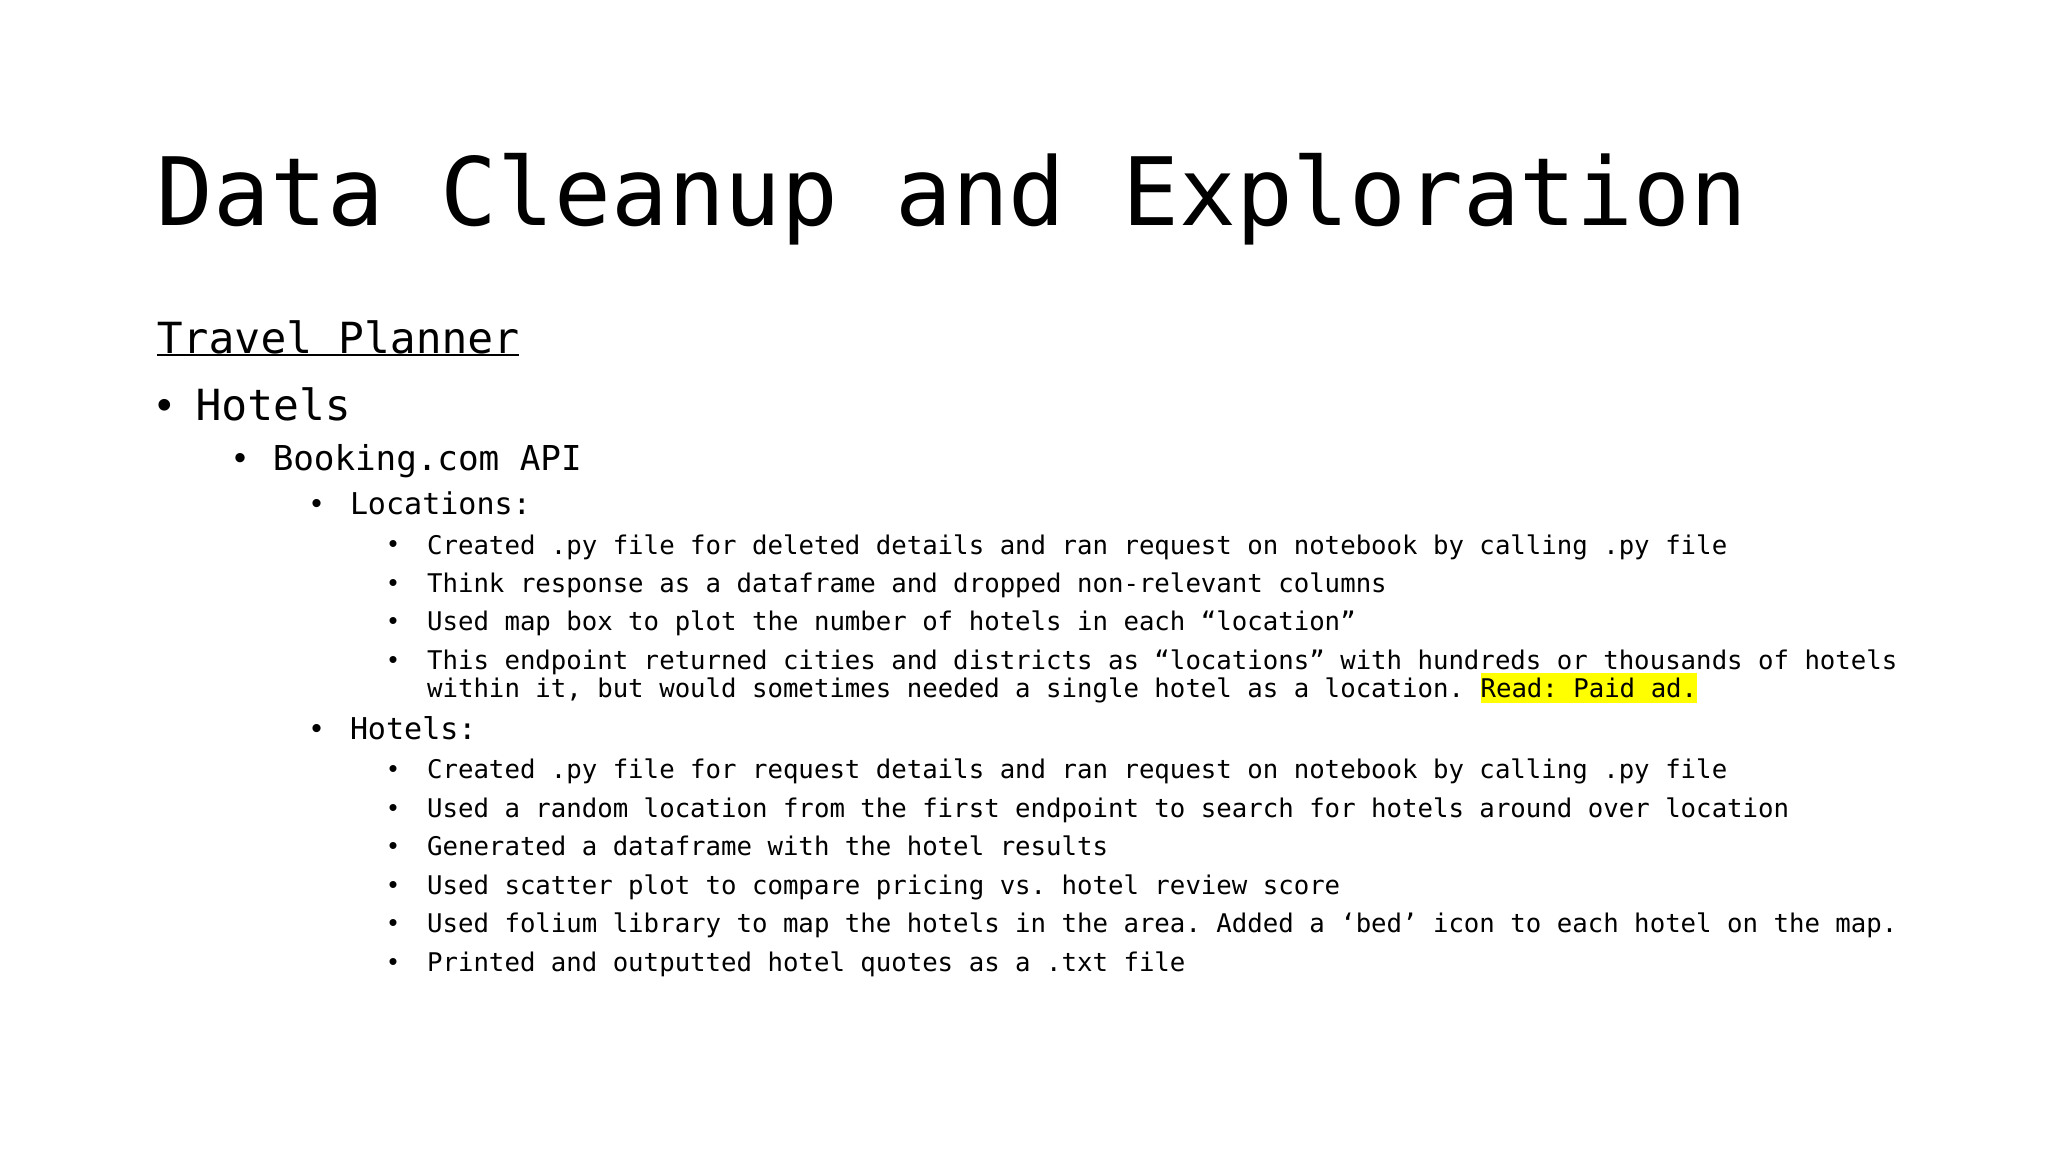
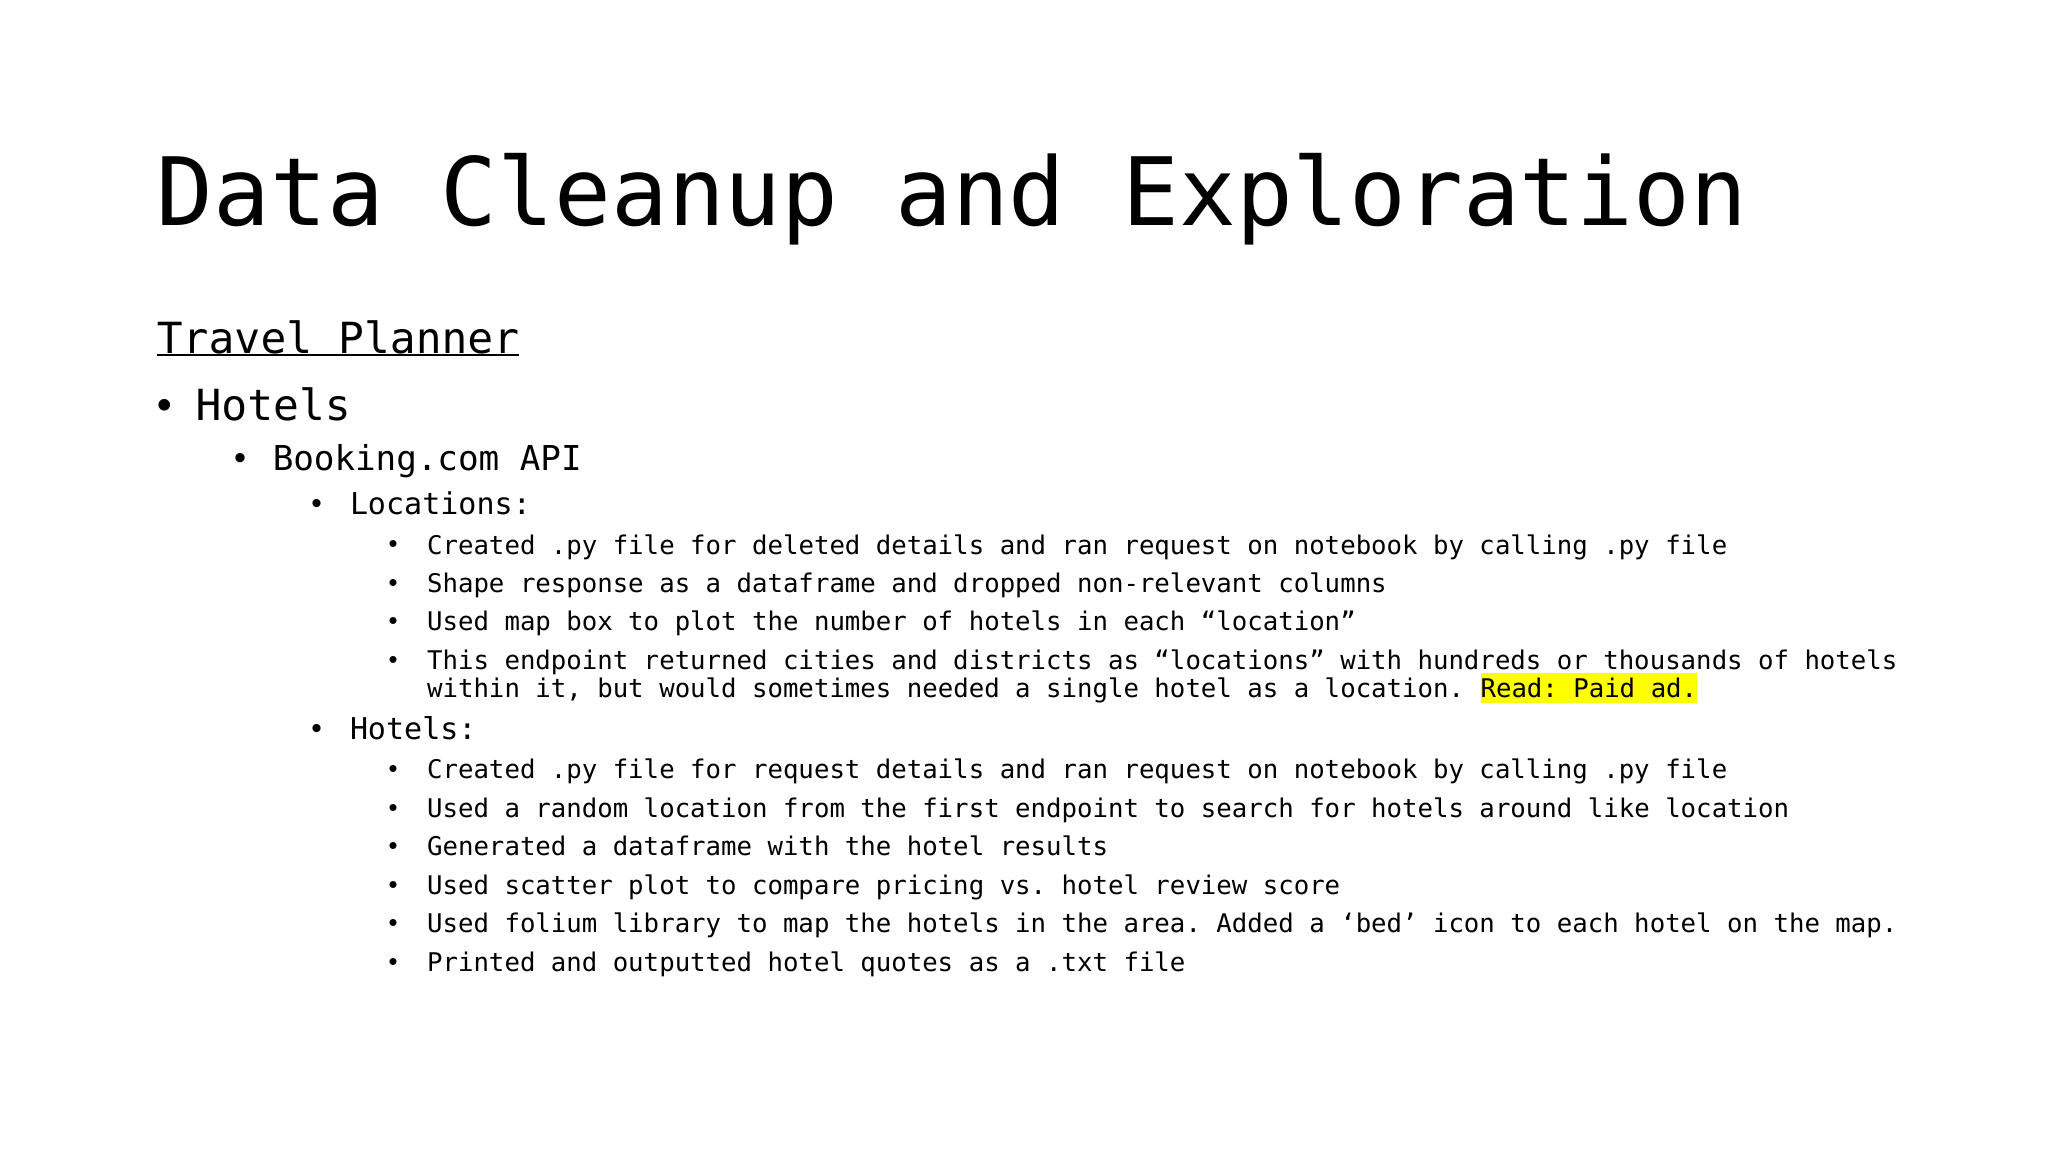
Think: Think -> Shape
over: over -> like
